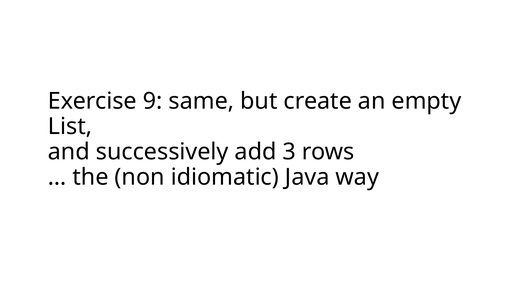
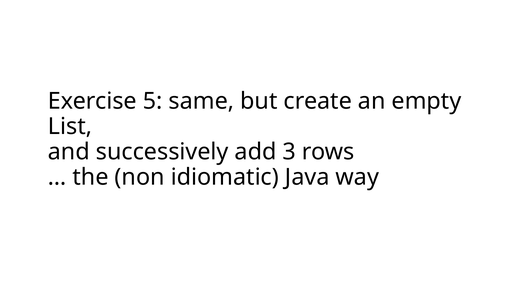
9: 9 -> 5
